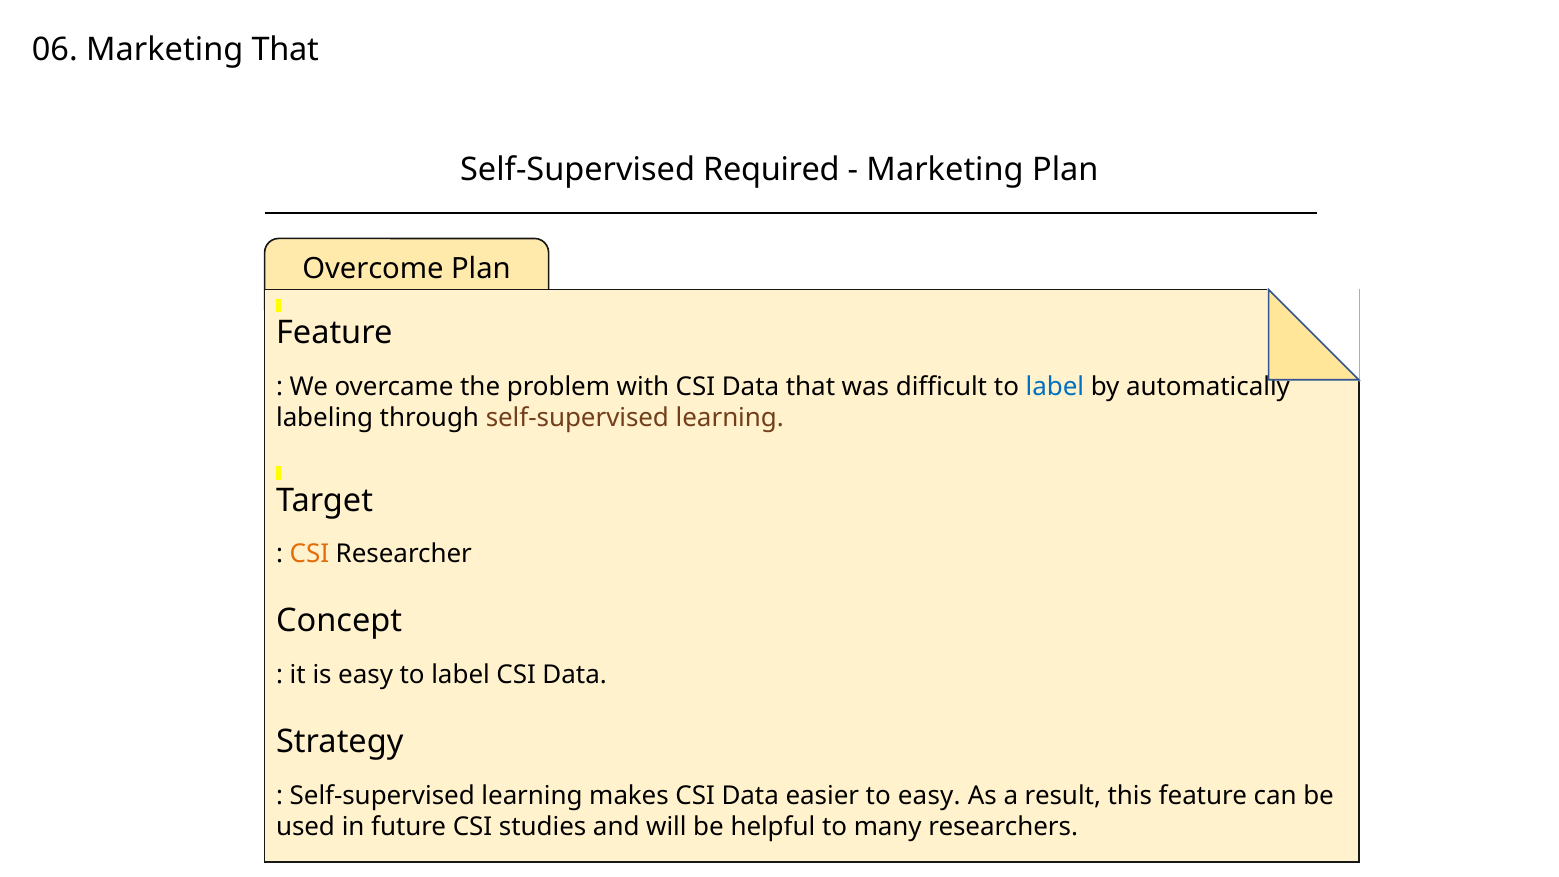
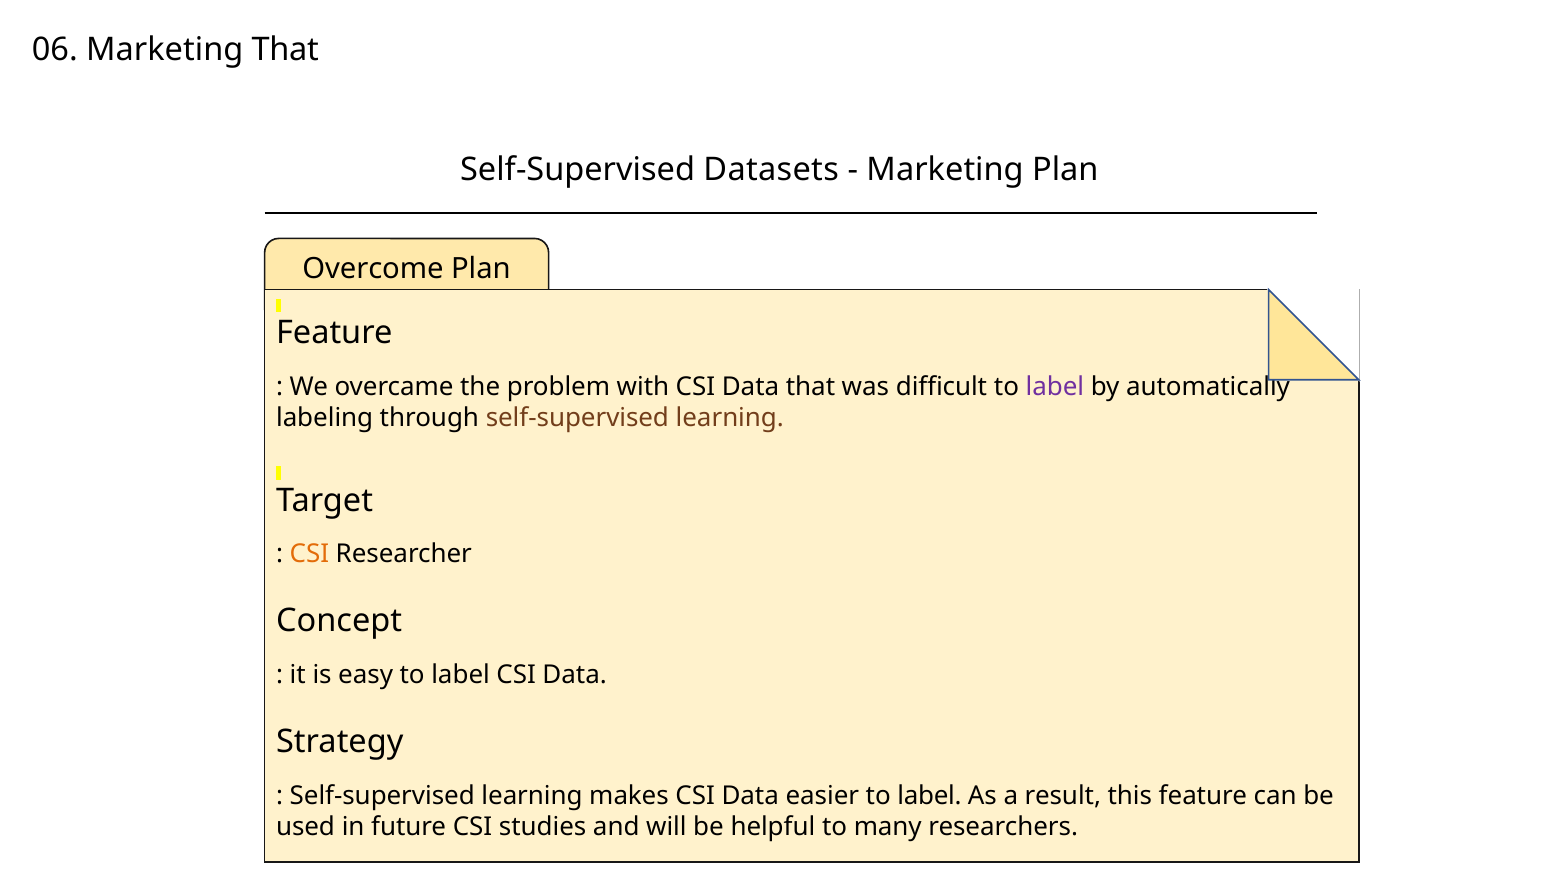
Required: Required -> Datasets
label at (1055, 387) colour: blue -> purple
easier to easy: easy -> label
